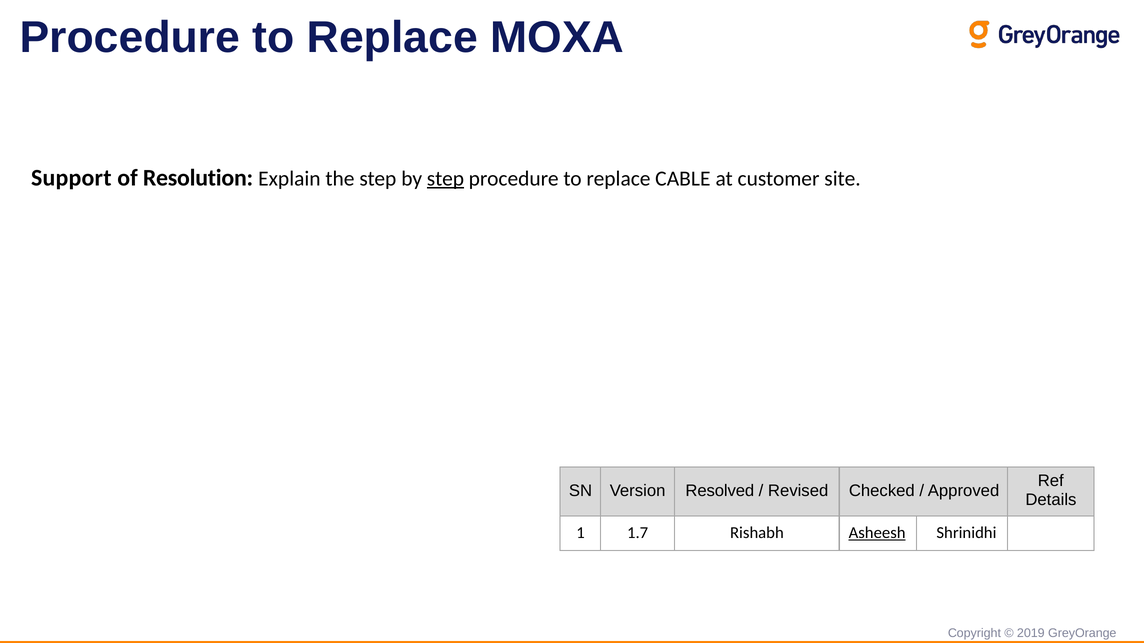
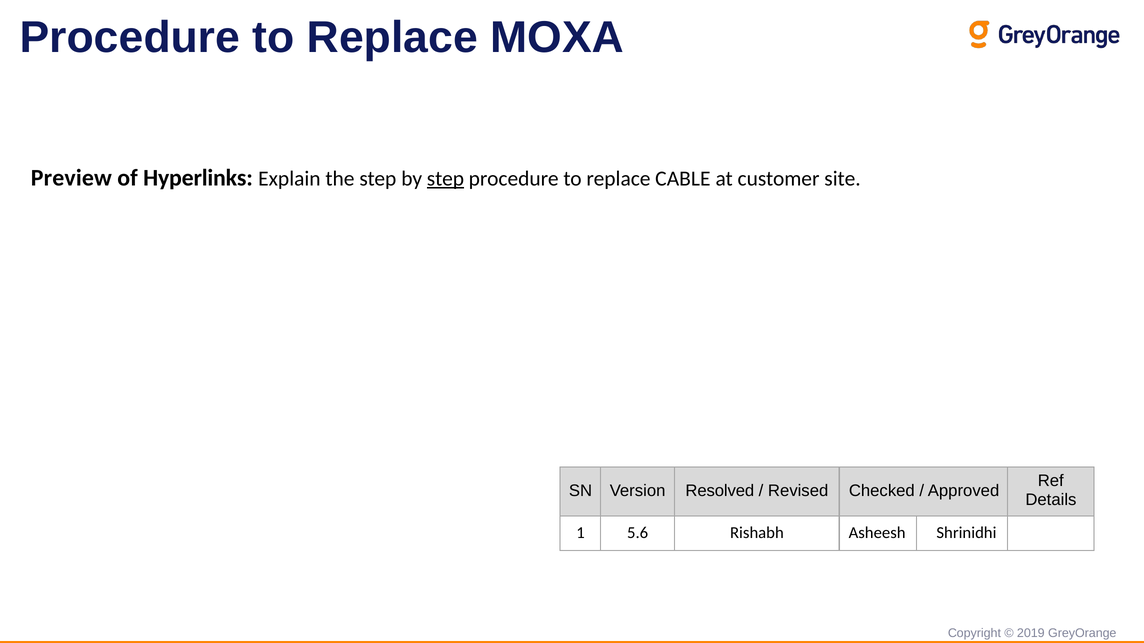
Support: Support -> Preview
Resolution: Resolution -> Hyperlinks
1.7: 1.7 -> 5.6
Asheesh underline: present -> none
